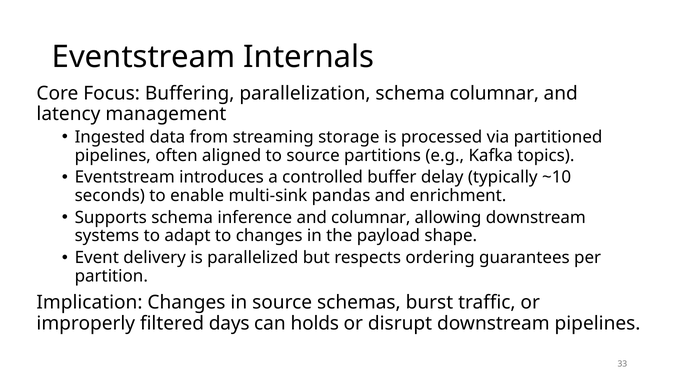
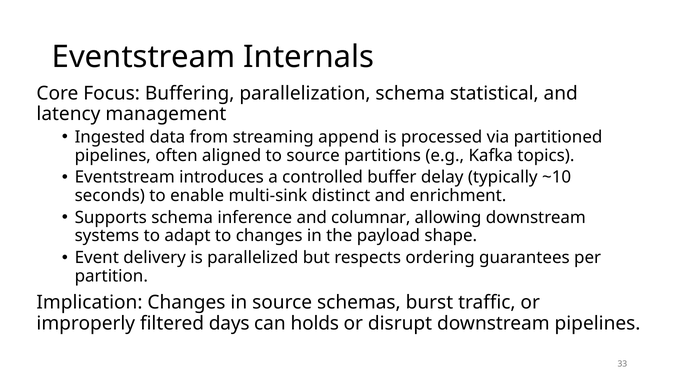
schema columnar: columnar -> statistical
storage: storage -> append
pandas: pandas -> distinct
